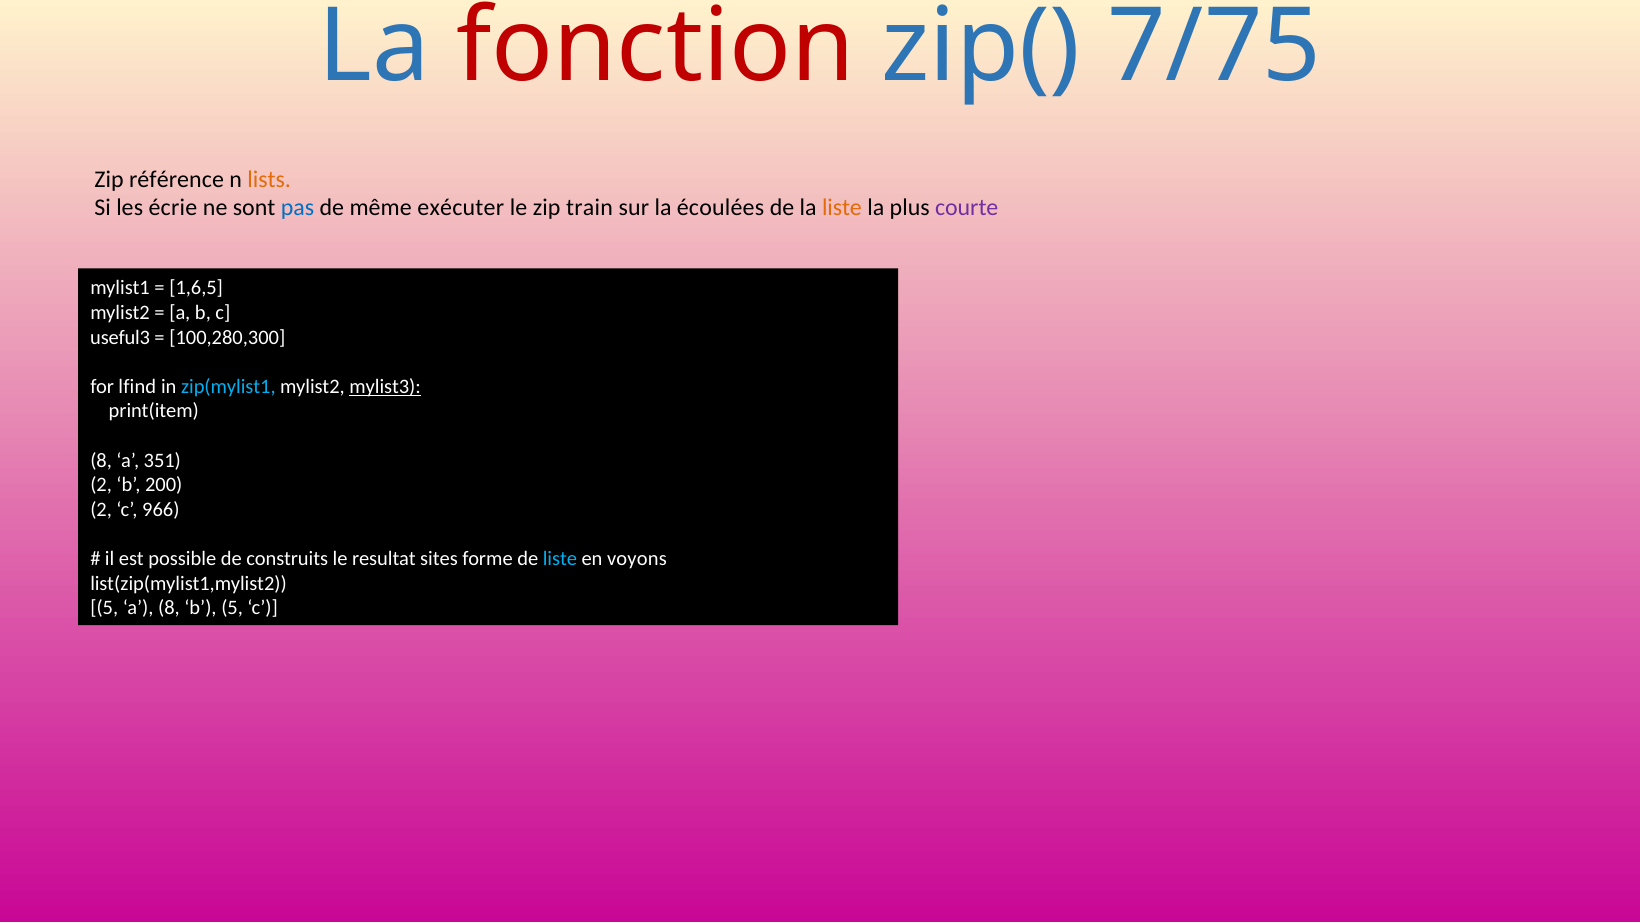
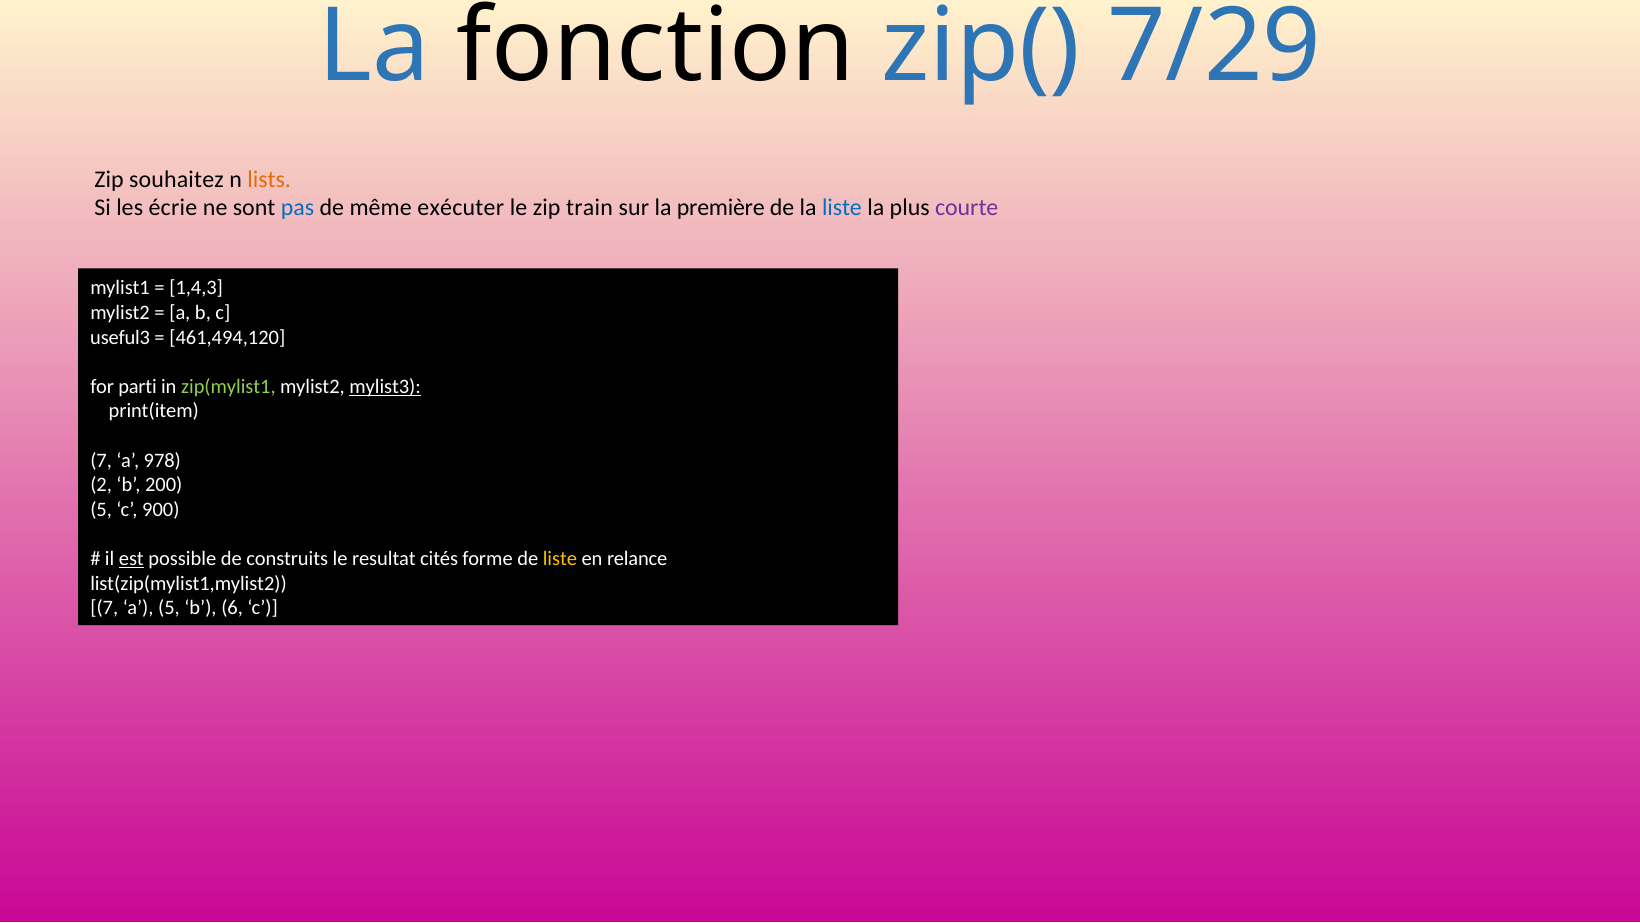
fonction colour: red -> black
7/75: 7/75 -> 7/29
référence: référence -> souhaitez
écoulées: écoulées -> première
liste at (842, 208) colour: orange -> blue
1,6,5: 1,6,5 -> 1,4,3
100,280,300: 100,280,300 -> 461,494,120
lfind: lfind -> parti
zip(mylist1 colour: light blue -> light green
8 at (101, 460): 8 -> 7
351: 351 -> 978
2 at (101, 509): 2 -> 5
966: 966 -> 900
est underline: none -> present
sites: sites -> cités
liste at (560, 559) colour: light blue -> yellow
voyons: voyons -> relance
5 at (104, 608): 5 -> 7
a 8: 8 -> 5
b 5: 5 -> 6
